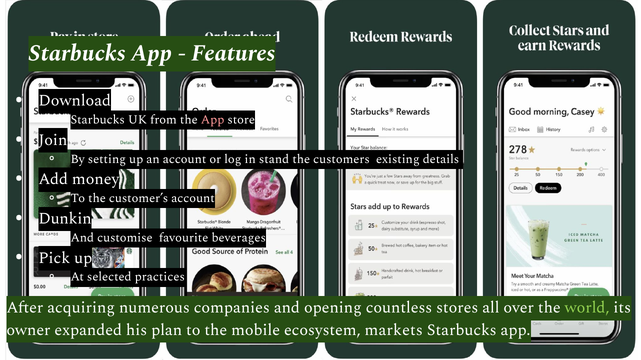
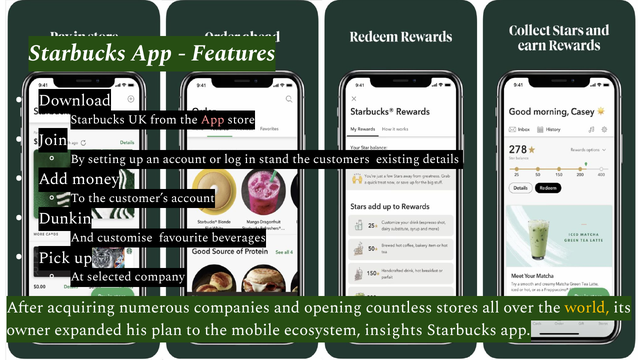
practices: practices -> company
world colour: light green -> yellow
markets: markets -> insights
